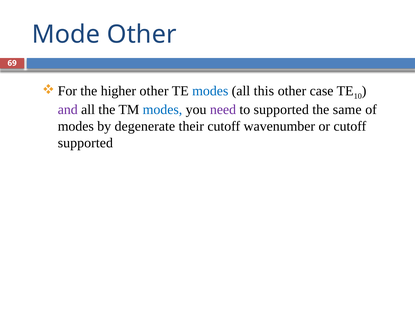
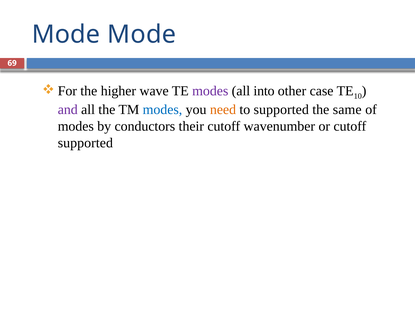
Mode Other: Other -> Mode
higher other: other -> wave
modes at (210, 91) colour: blue -> purple
this: this -> into
need colour: purple -> orange
degenerate: degenerate -> conductors
